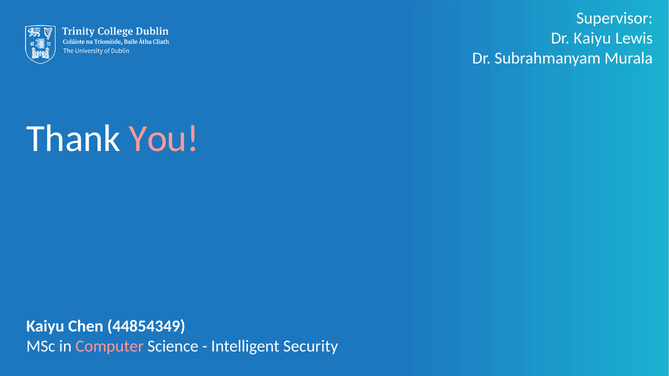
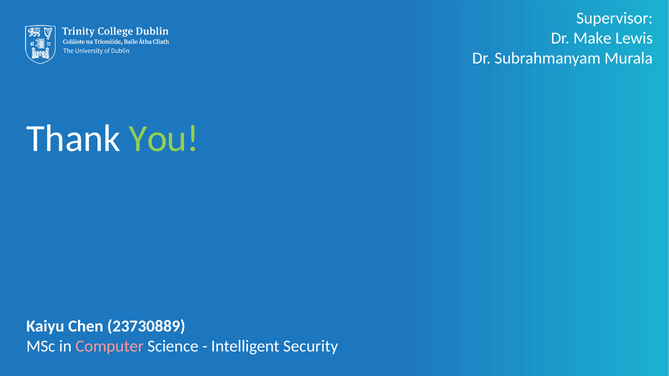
Dr Kaiyu: Kaiyu -> Make
You colour: pink -> light green
44854349: 44854349 -> 23730889
